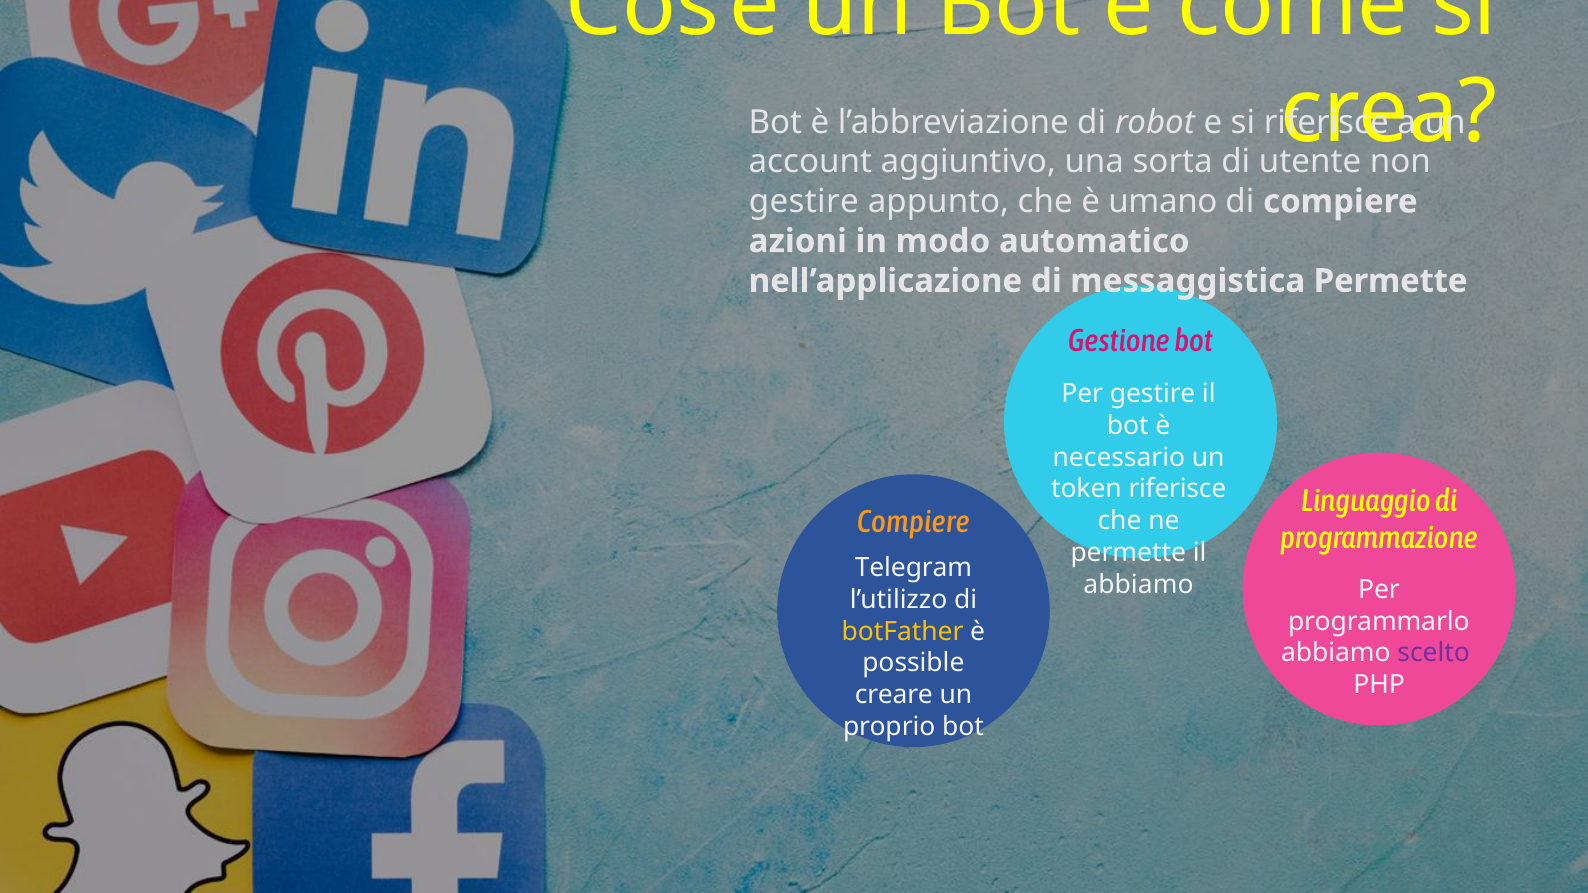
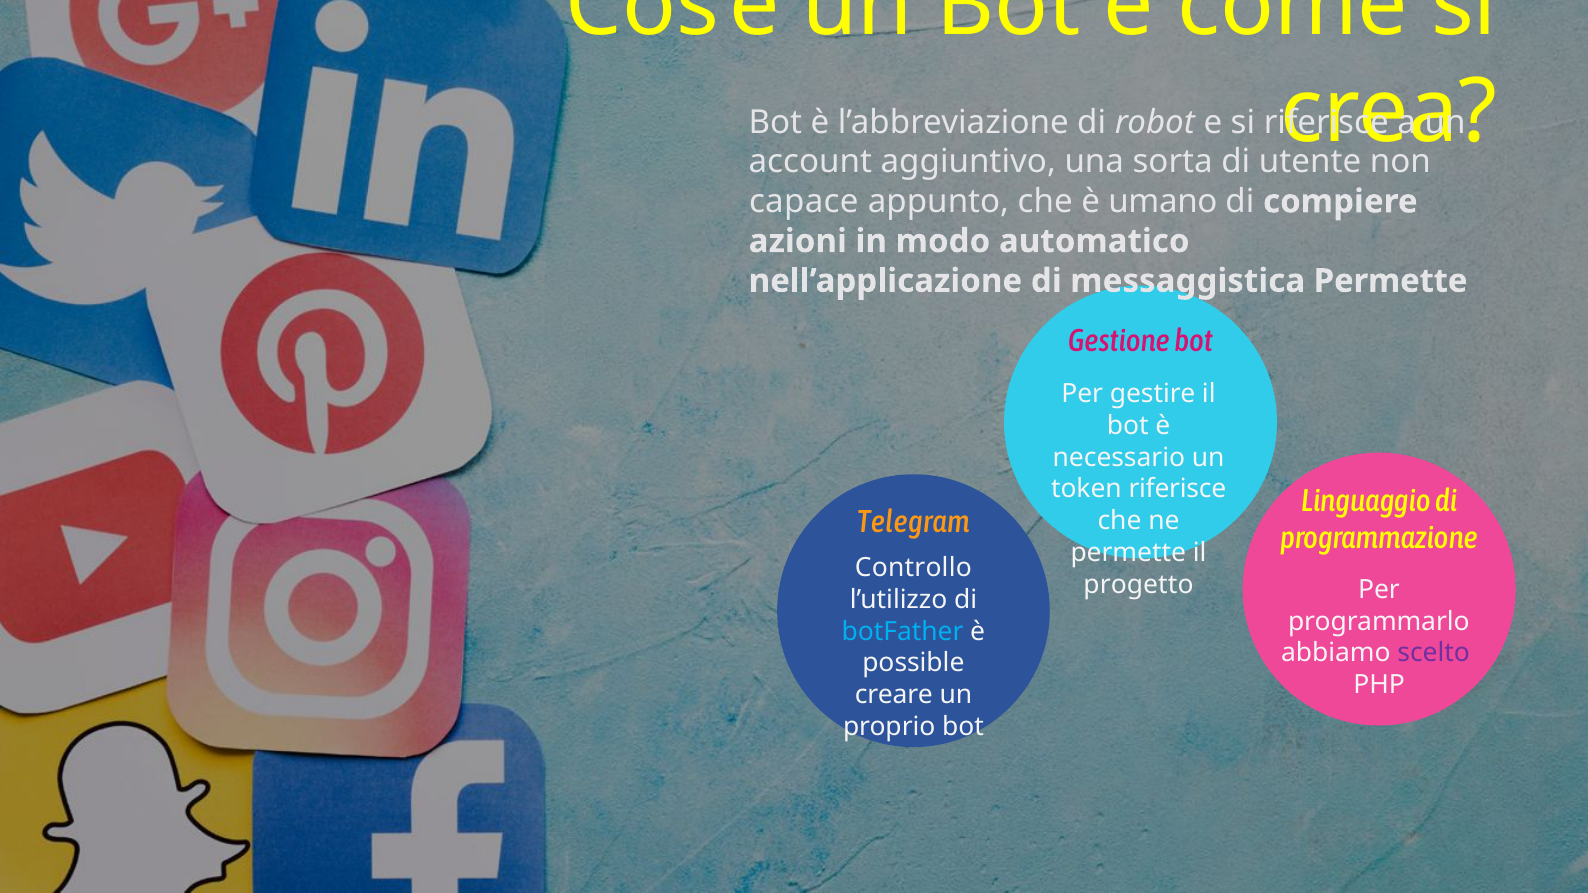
gestire at (804, 202): gestire -> capace
Compiere at (913, 522): Compiere -> Telegram
Telegram: Telegram -> Controllo
abbiamo at (1138, 585): abbiamo -> progetto
botFather colour: yellow -> light blue
